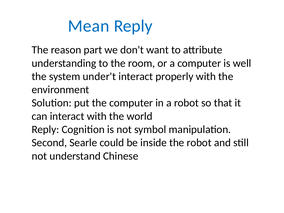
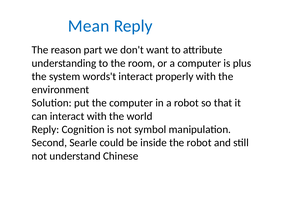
well: well -> plus
under't: under't -> words't
